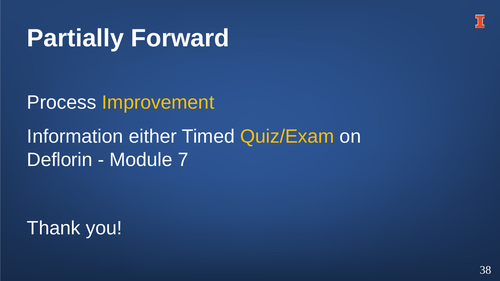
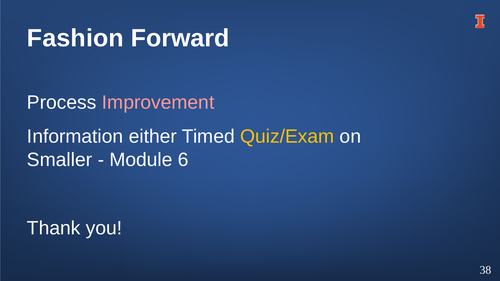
Partially: Partially -> Fashion
Improvement colour: yellow -> pink
Deflorin: Deflorin -> Smaller
7: 7 -> 6
